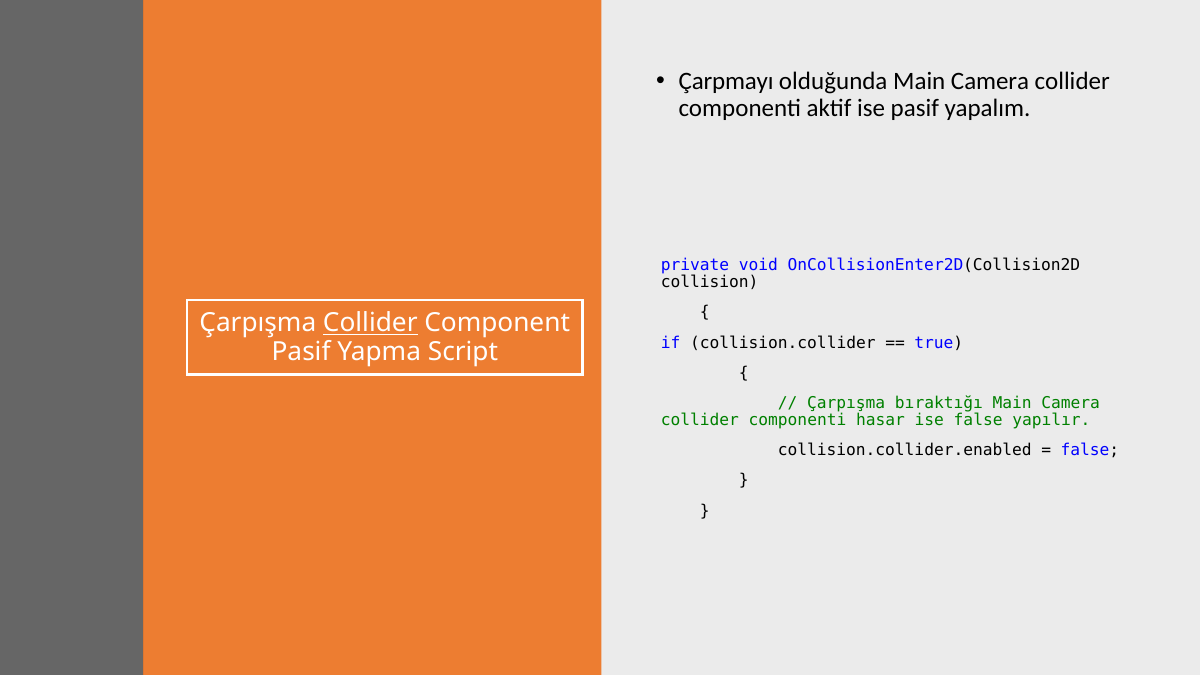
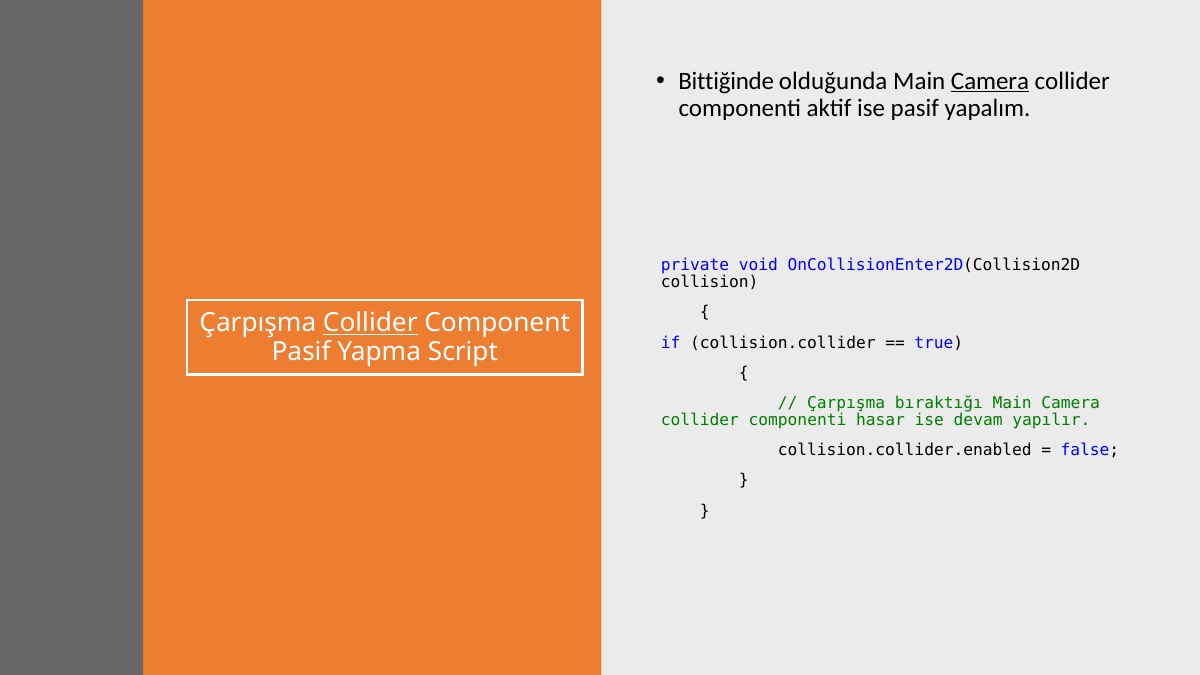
Çarpmayı: Çarpmayı -> Bittiğinde
Camera at (990, 81) underline: none -> present
ise false: false -> devam
